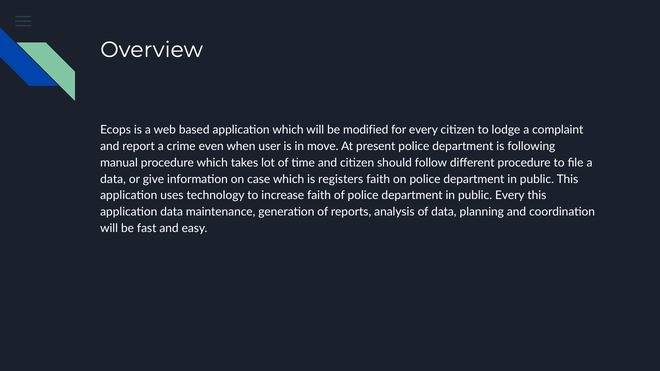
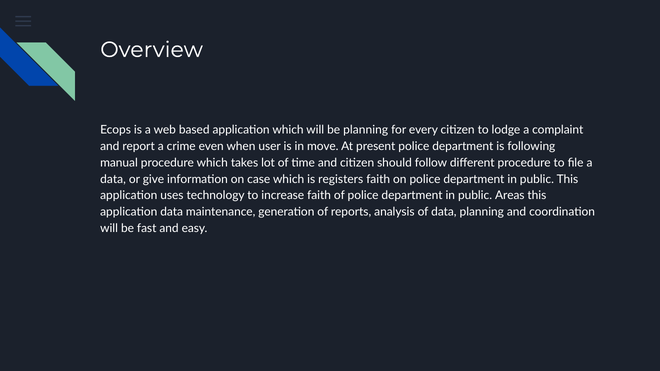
be modified: modified -> planning
public Every: Every -> Areas
